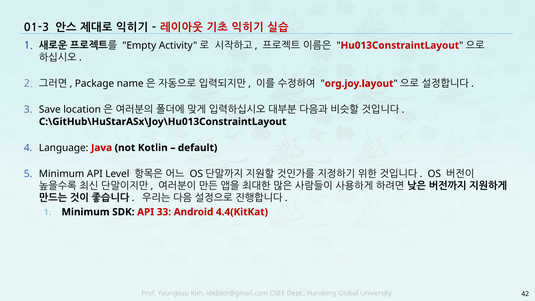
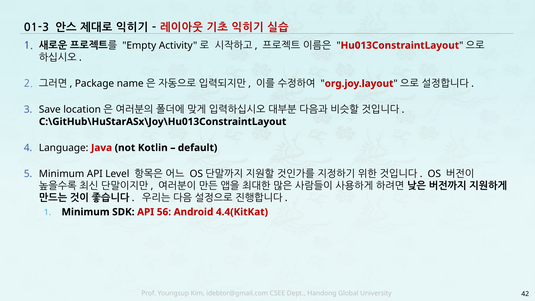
33: 33 -> 56
